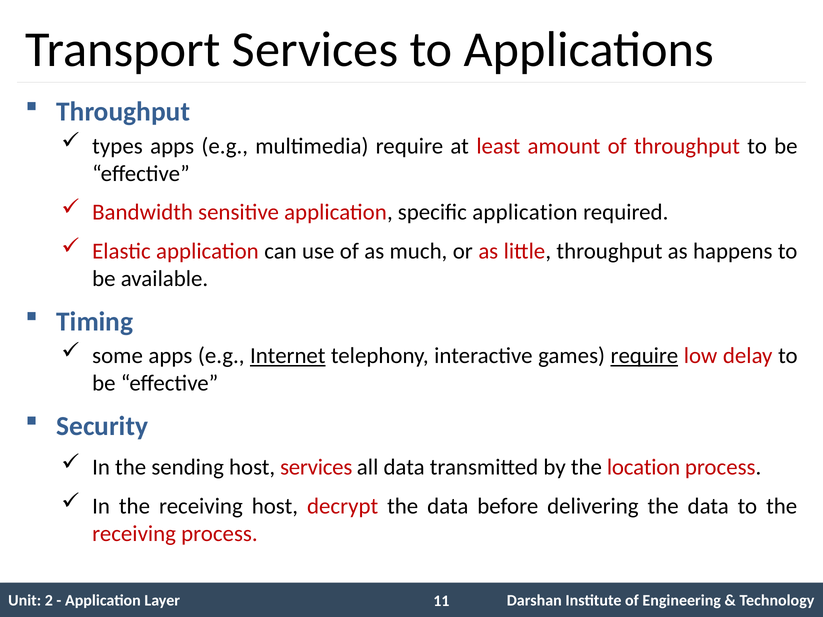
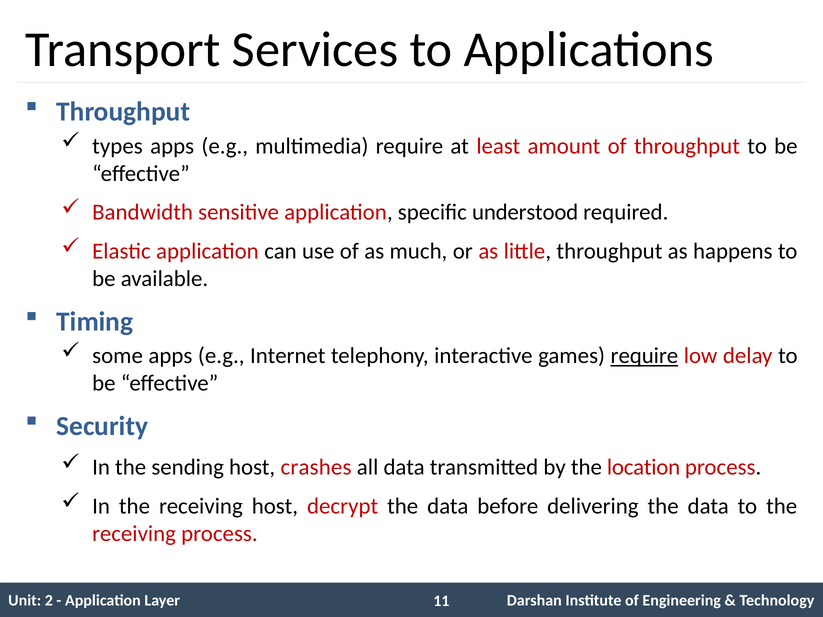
specific application: application -> understood
Internet underline: present -> none
host services: services -> crashes
